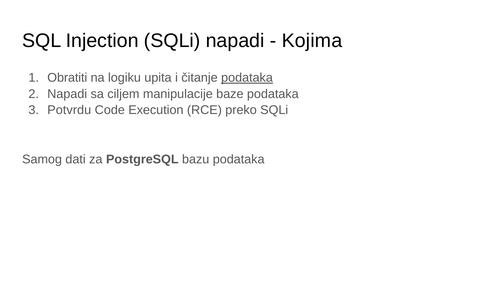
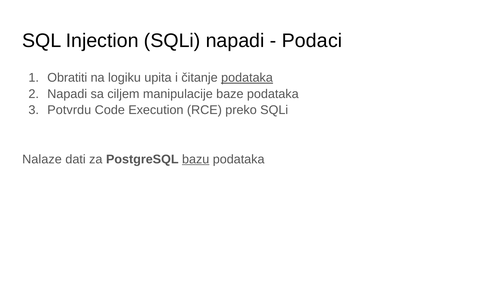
Kojima: Kojima -> Podaci
Samog: Samog -> Nalaze
bazu underline: none -> present
